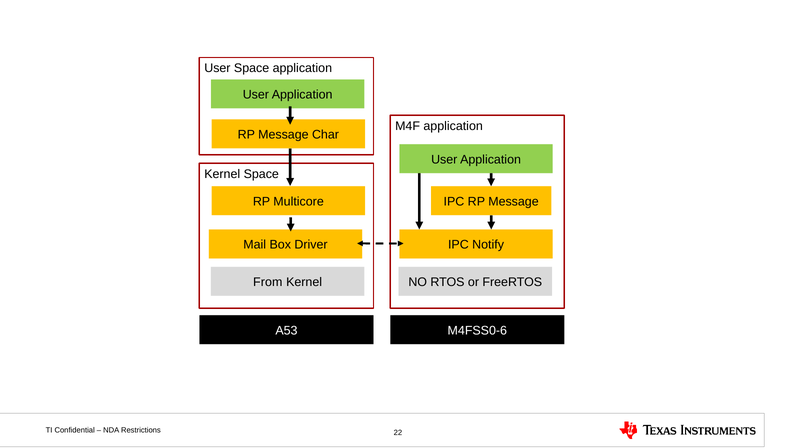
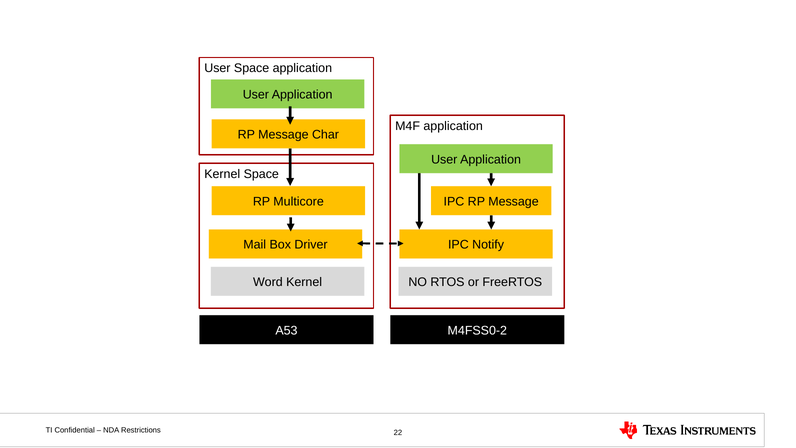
From: From -> Word
M4FSS0-6: M4FSS0-6 -> M4FSS0-2
